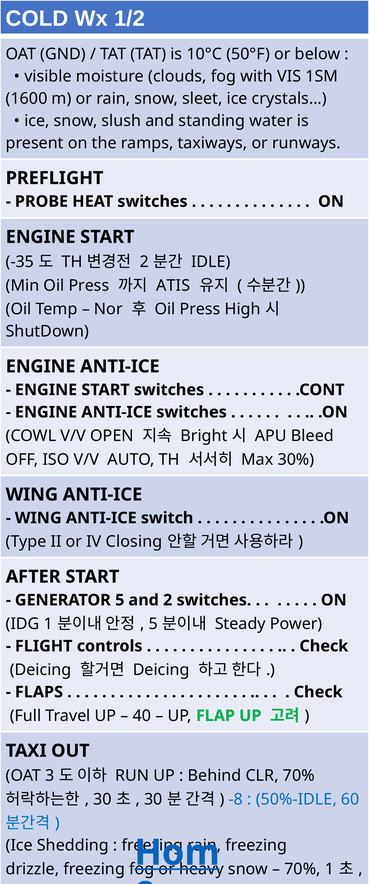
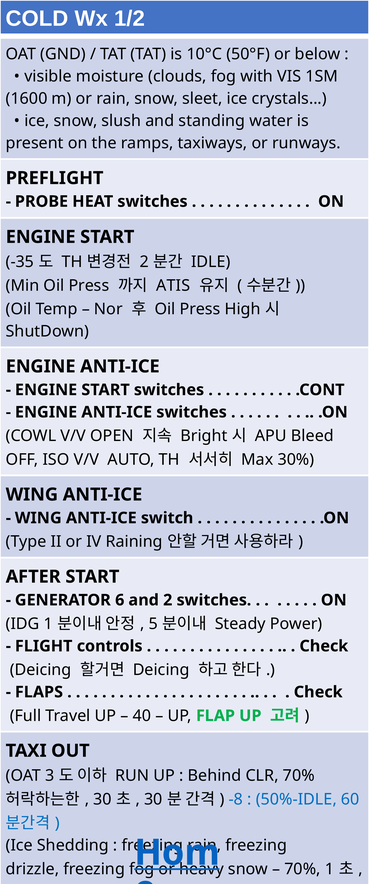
Closing: Closing -> Raining
GENERATOR 5: 5 -> 6
